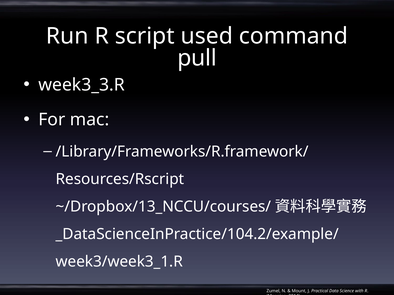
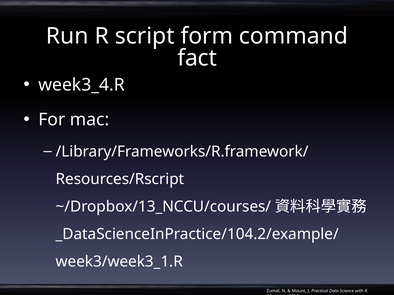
used: used -> form
pull: pull -> fact
week3_3.R: week3_3.R -> week3_4.R
